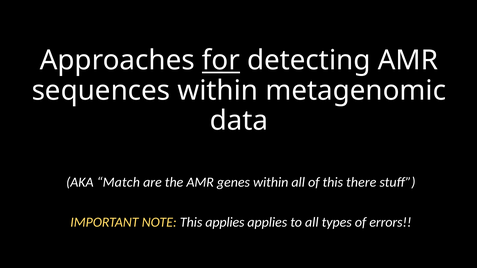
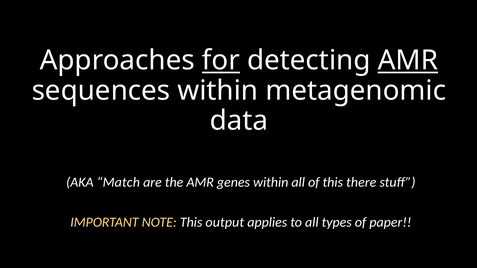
AMR at (408, 61) underline: none -> present
This applies: applies -> output
errors: errors -> paper
